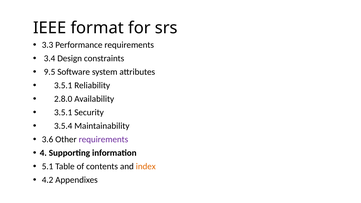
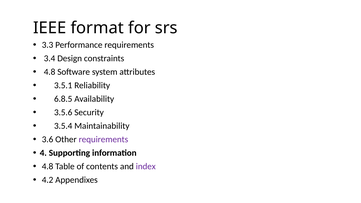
9.5 at (50, 72): 9.5 -> 4.8
2.8.0: 2.8.0 -> 6.8.5
3.5.1 at (63, 112): 3.5.1 -> 3.5.6
5.1 at (48, 167): 5.1 -> 4.8
index colour: orange -> purple
